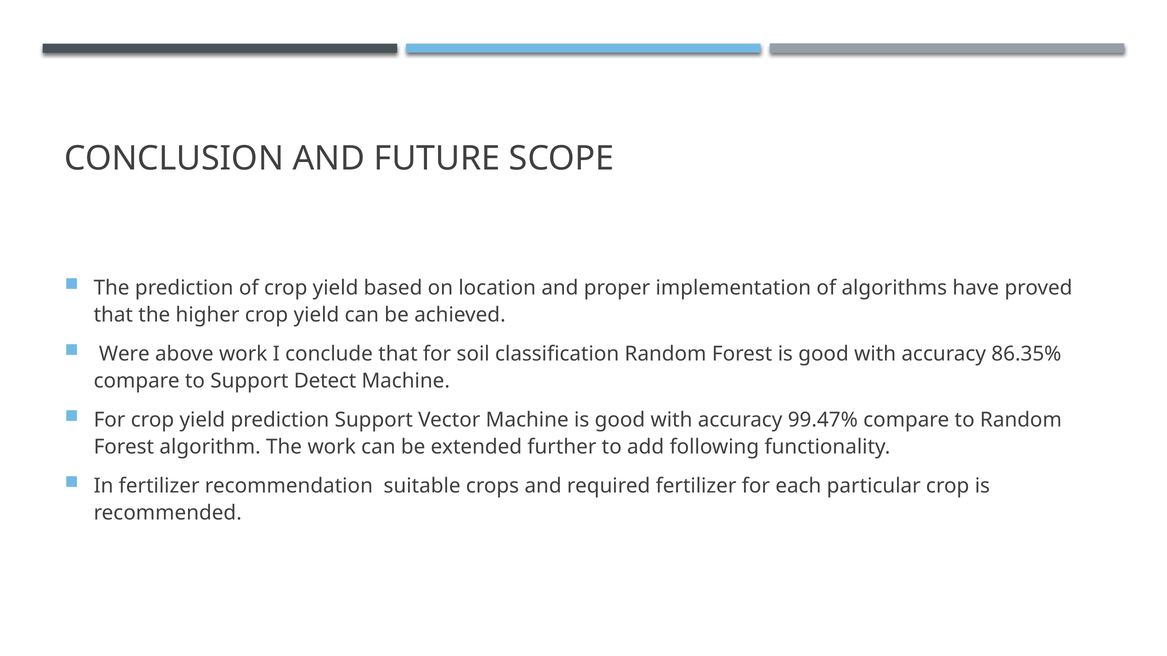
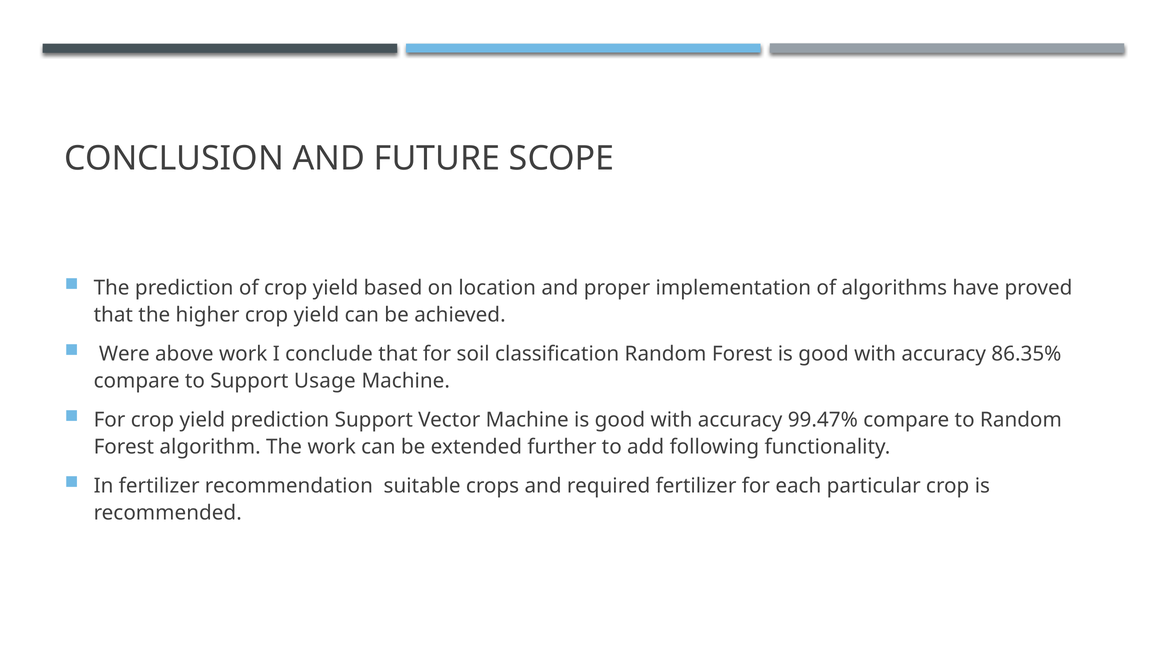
Detect: Detect -> Usage
